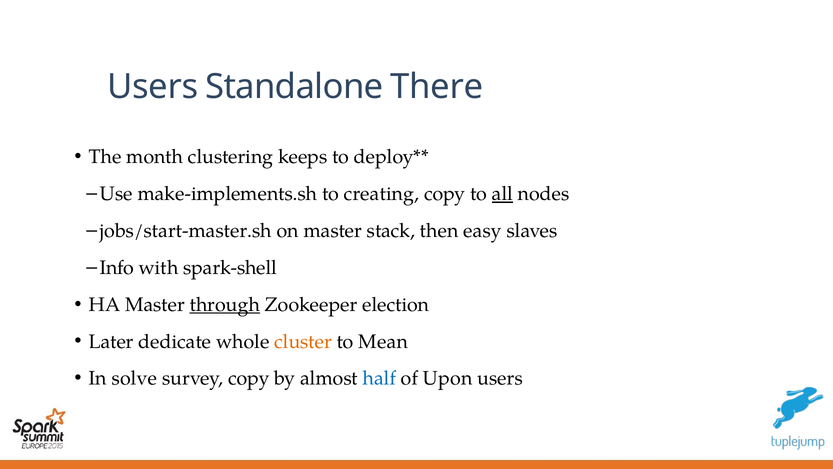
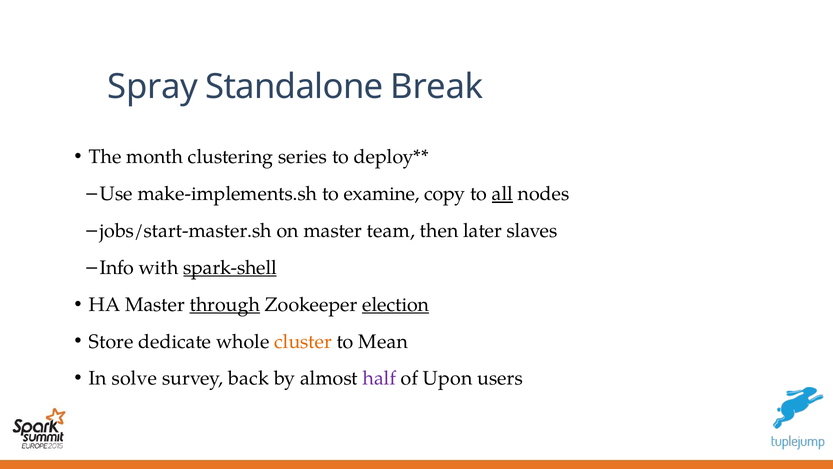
Users at (153, 87): Users -> Spray
There: There -> Break
keeps: keeps -> series
creating: creating -> examine
stack: stack -> team
easy: easy -> later
spark-shell underline: none -> present
election underline: none -> present
Later: Later -> Store
survey copy: copy -> back
half colour: blue -> purple
